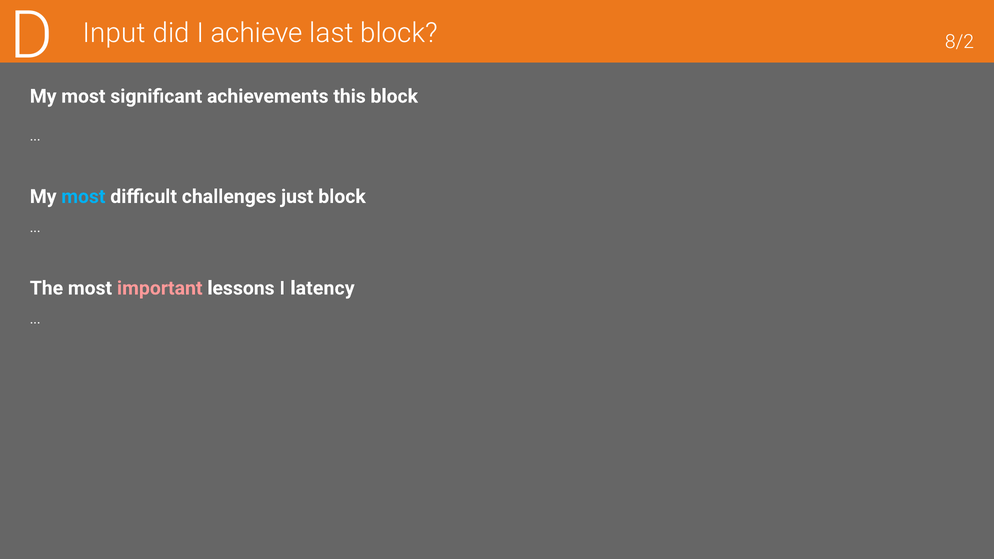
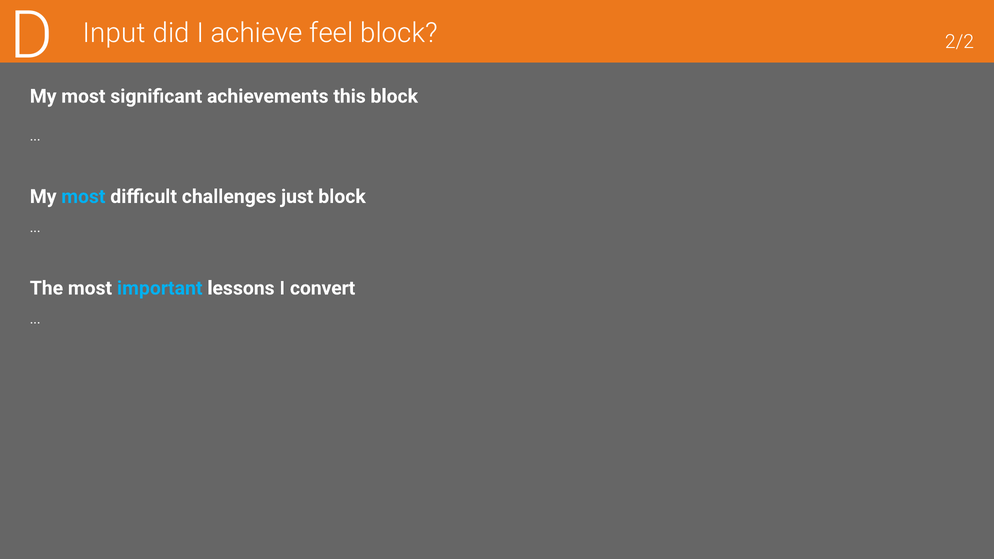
last: last -> feel
8/2: 8/2 -> 2/2
important colour: pink -> light blue
latency: latency -> convert
